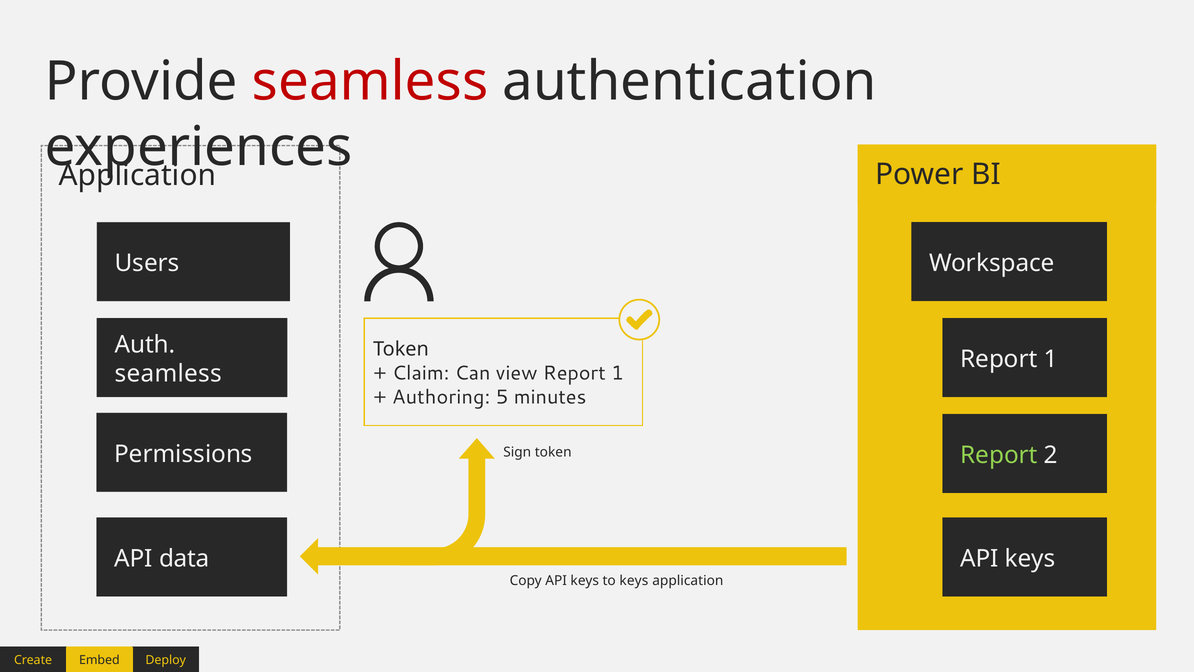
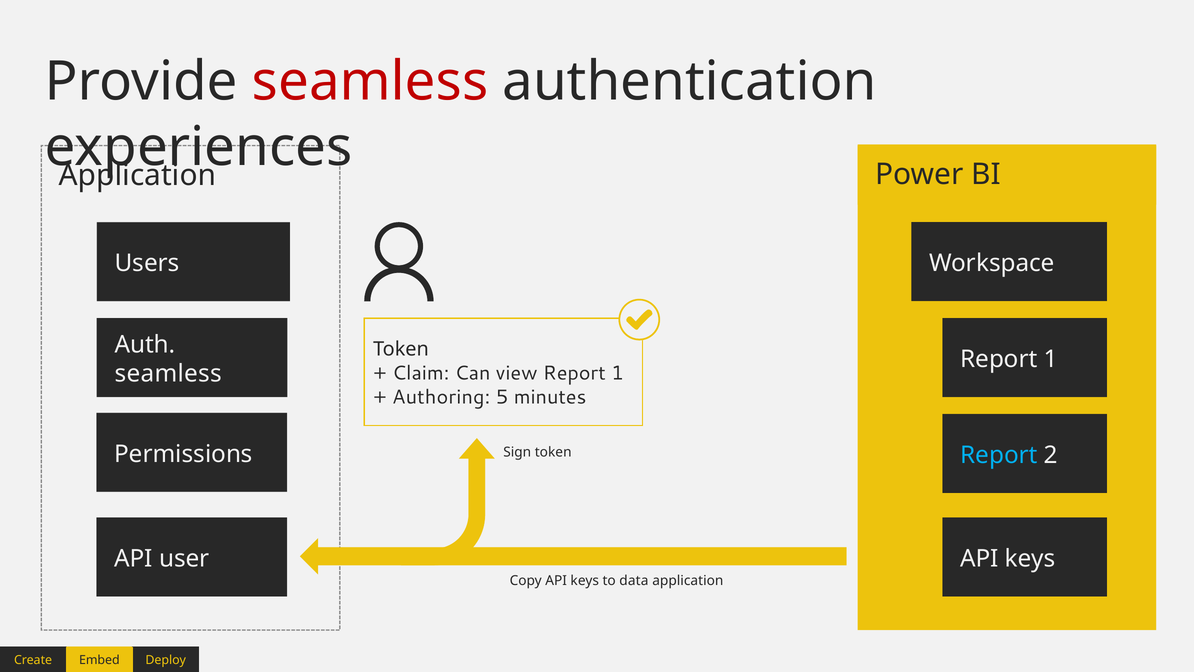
Report at (999, 455) colour: light green -> light blue
data: data -> user
to keys: keys -> data
